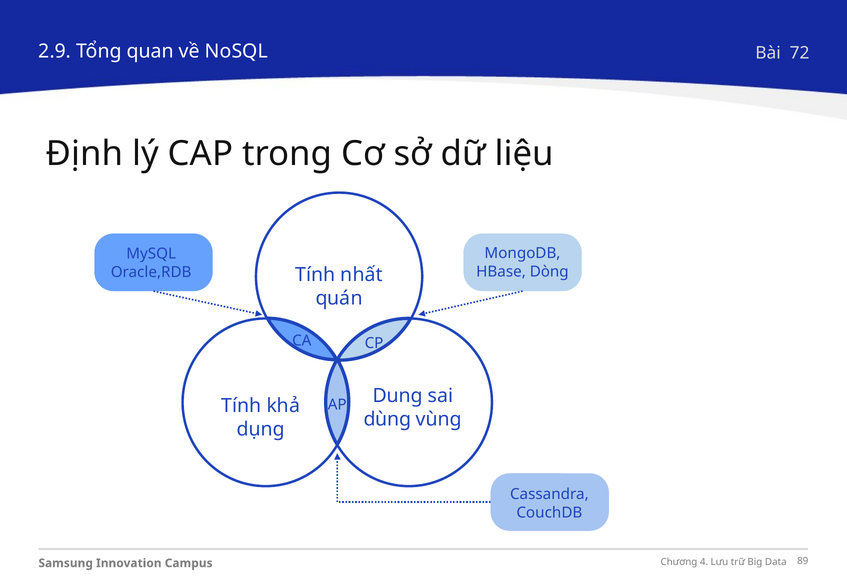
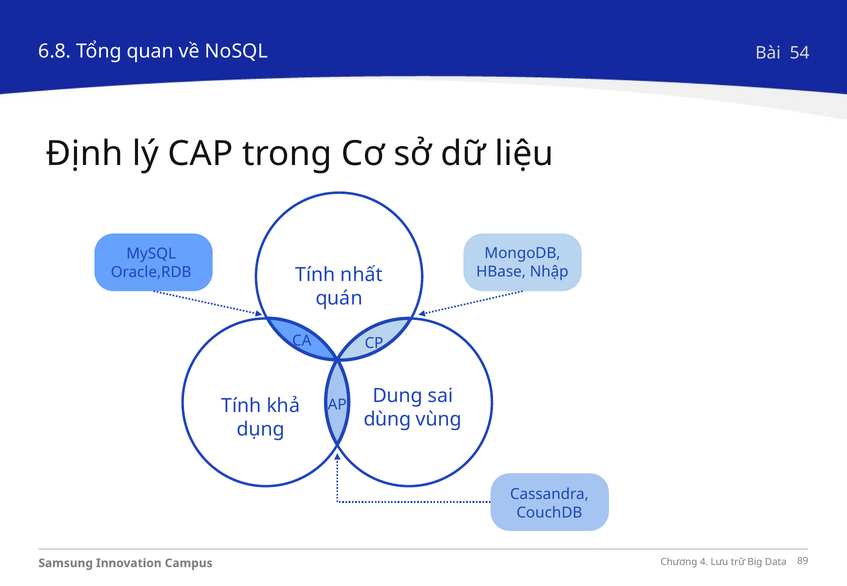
2.9: 2.9 -> 6.8
72: 72 -> 54
Dòng: Dòng -> Nhập
